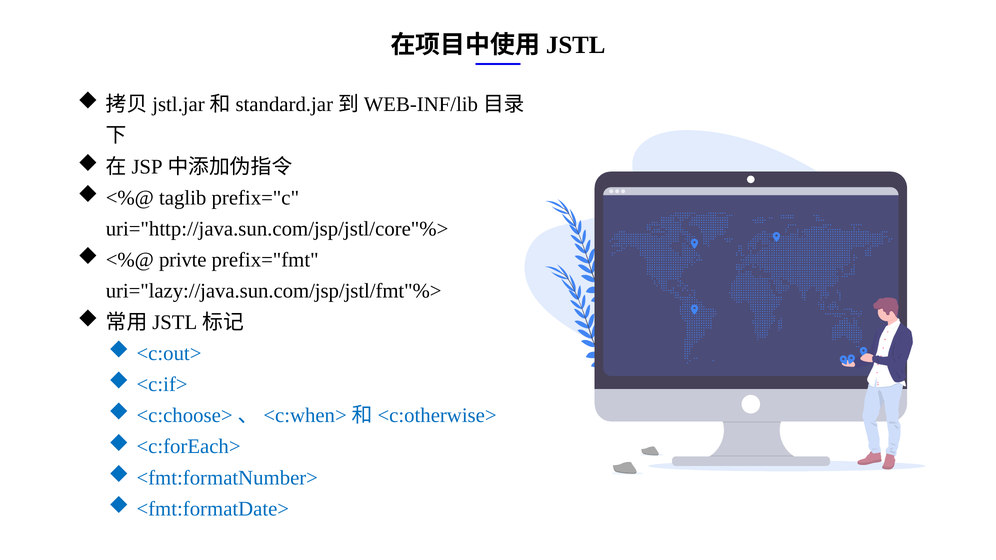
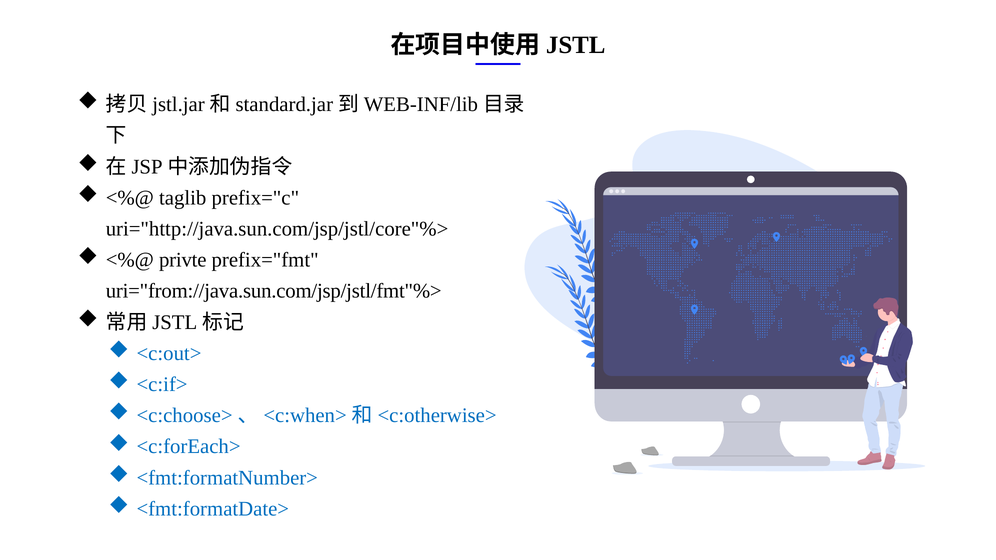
uri="lazy://java.sun.com/jsp/jstl/fmt"%>: uri="lazy://java.sun.com/jsp/jstl/fmt"%> -> uri="from://java.sun.com/jsp/jstl/fmt"%>
